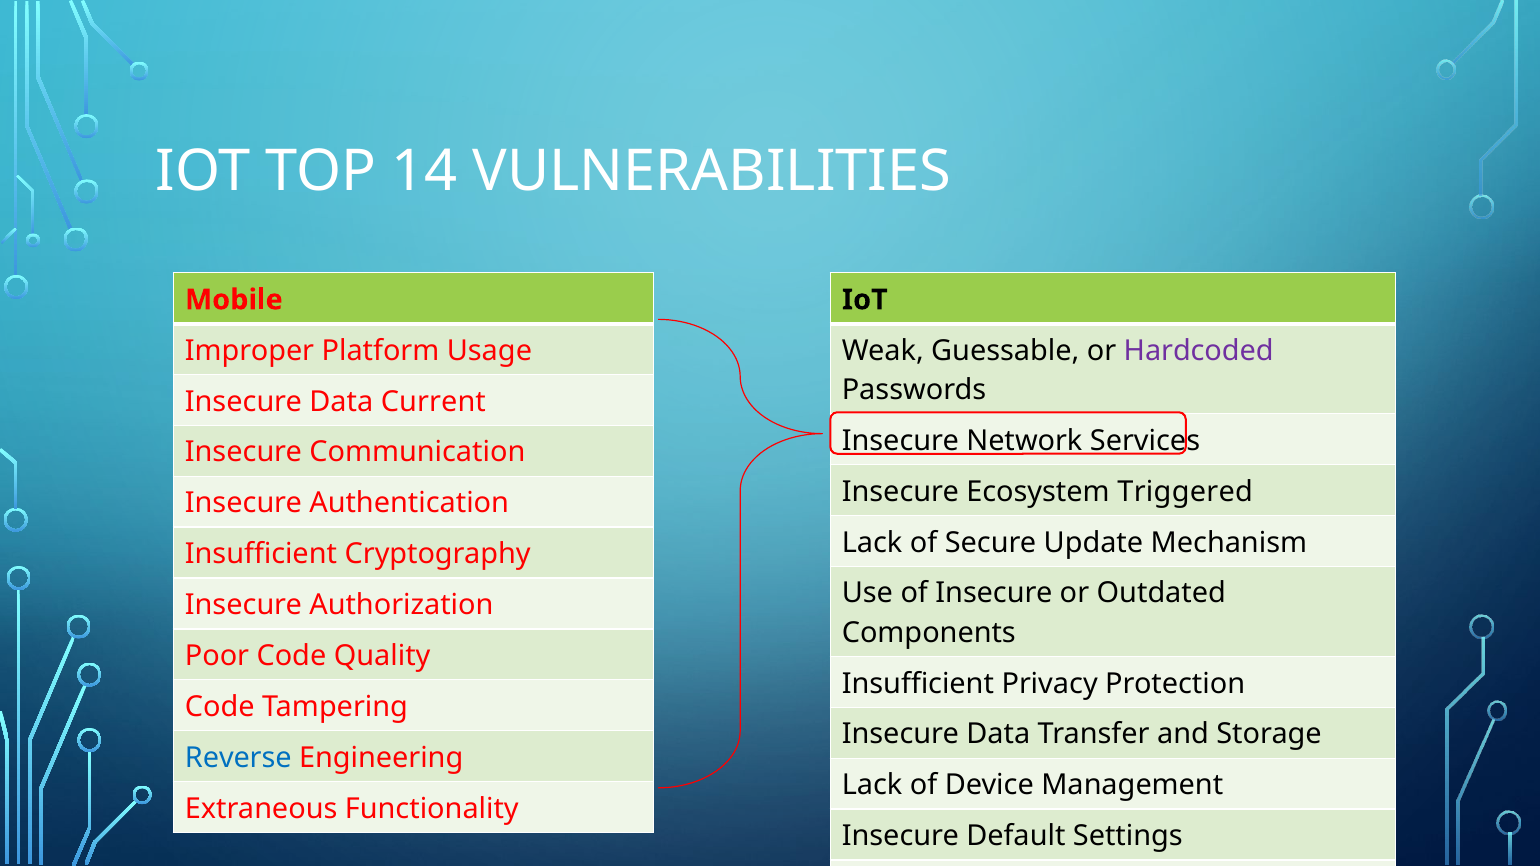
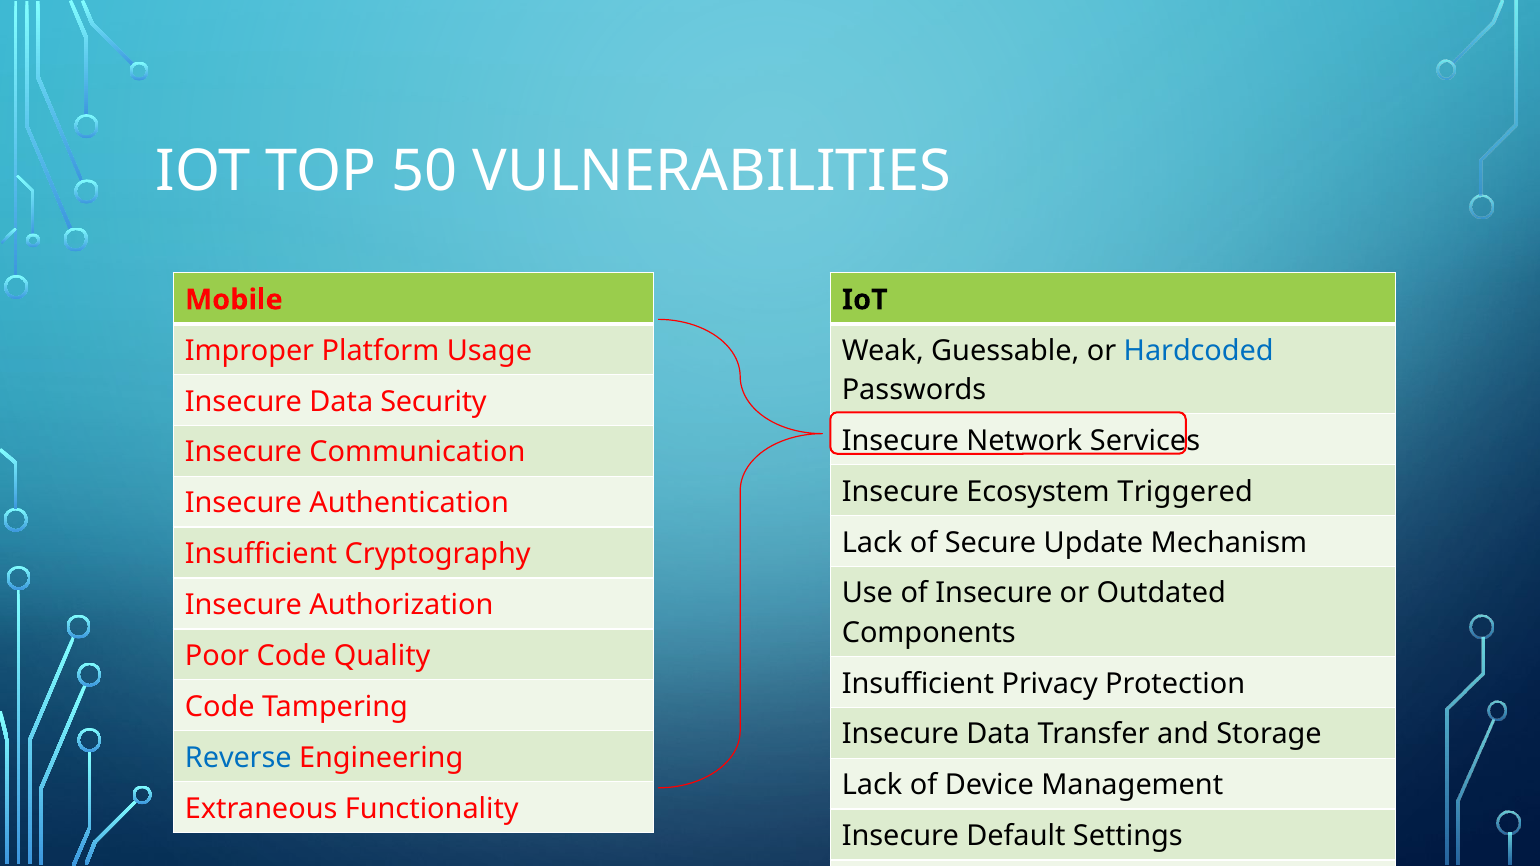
14: 14 -> 50
Hardcoded colour: purple -> blue
Current: Current -> Security
